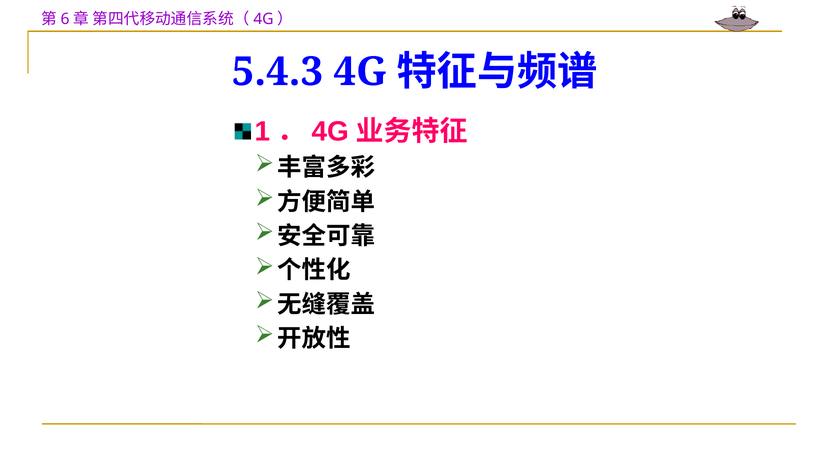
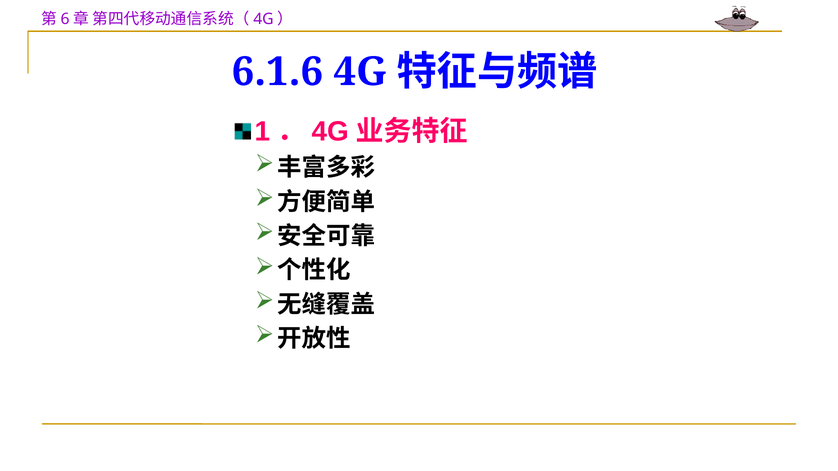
5.4.3: 5.4.3 -> 6.1.6
